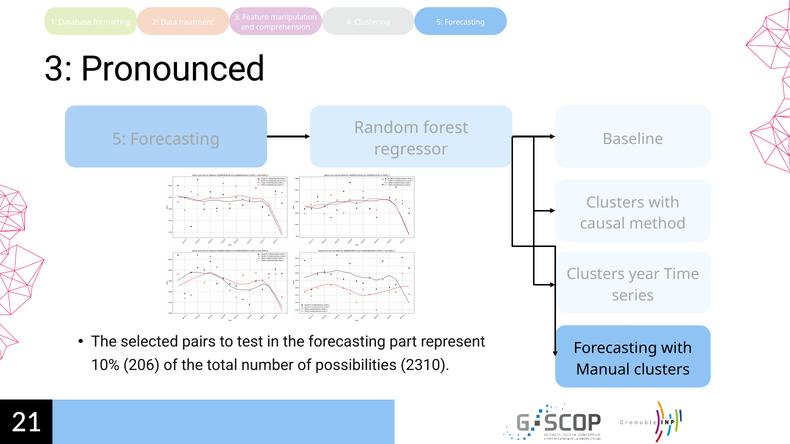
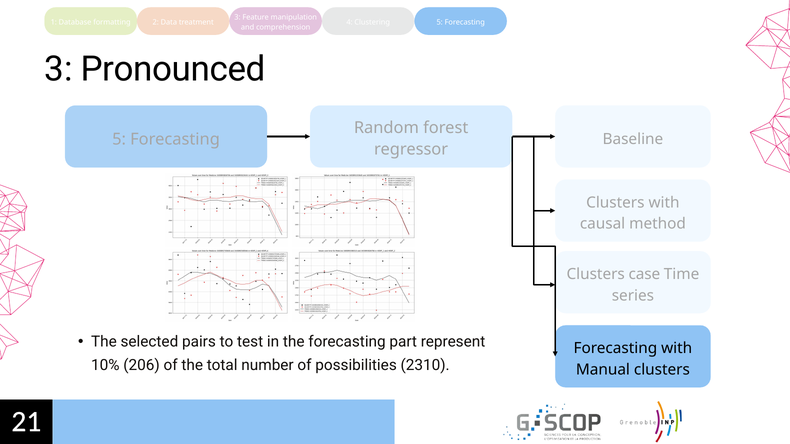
year: year -> case
